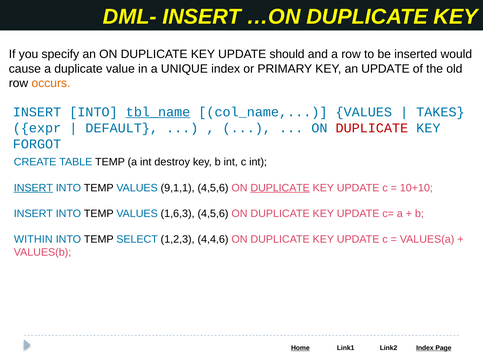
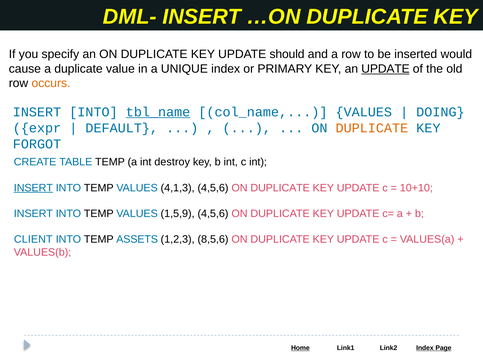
UPDATE at (385, 69) underline: none -> present
TAKES: TAKES -> DOING
DUPLICATE at (372, 128) colour: red -> orange
9,1,1: 9,1,1 -> 4,1,3
DUPLICATE at (280, 188) underline: present -> none
1,6,3: 1,6,3 -> 1,5,9
WITHIN: WITHIN -> CLIENT
SELECT: SELECT -> ASSETS
4,4,6: 4,4,6 -> 8,5,6
